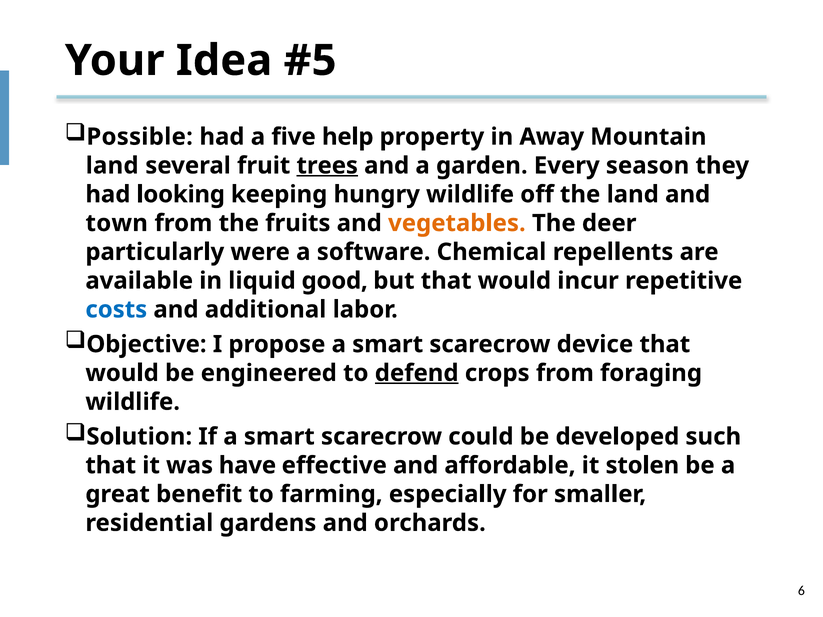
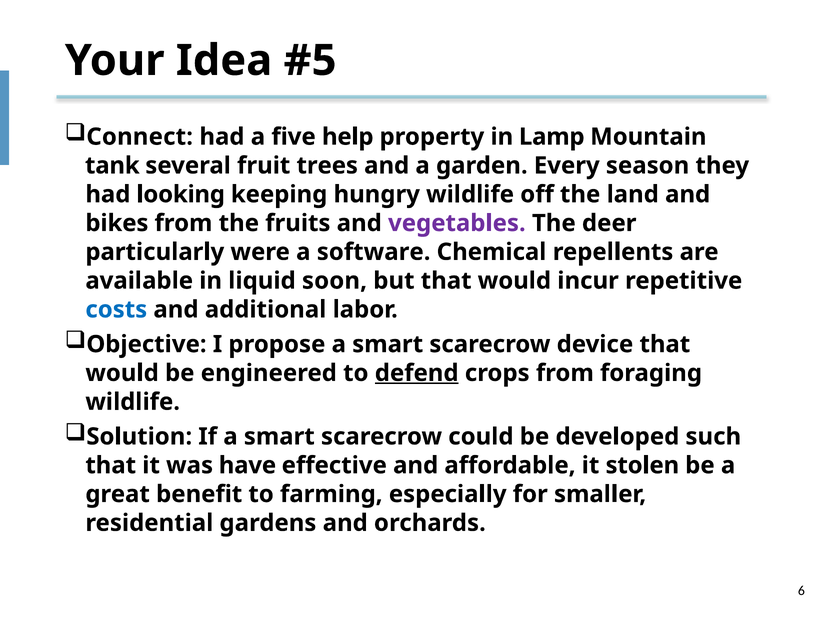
Possible: Possible -> Connect
Away: Away -> Lamp
land at (112, 166): land -> tank
trees underline: present -> none
town: town -> bikes
vegetables colour: orange -> purple
good: good -> soon
